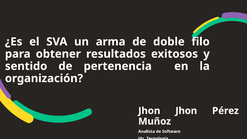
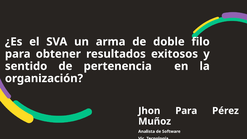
Jhon Jhon: Jhon -> Para
